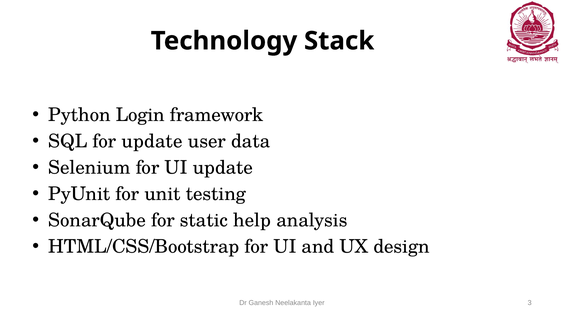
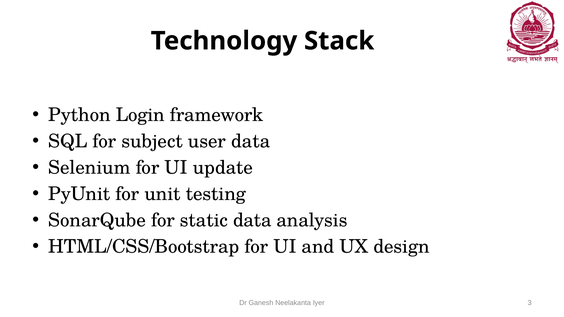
for update: update -> subject
static help: help -> data
